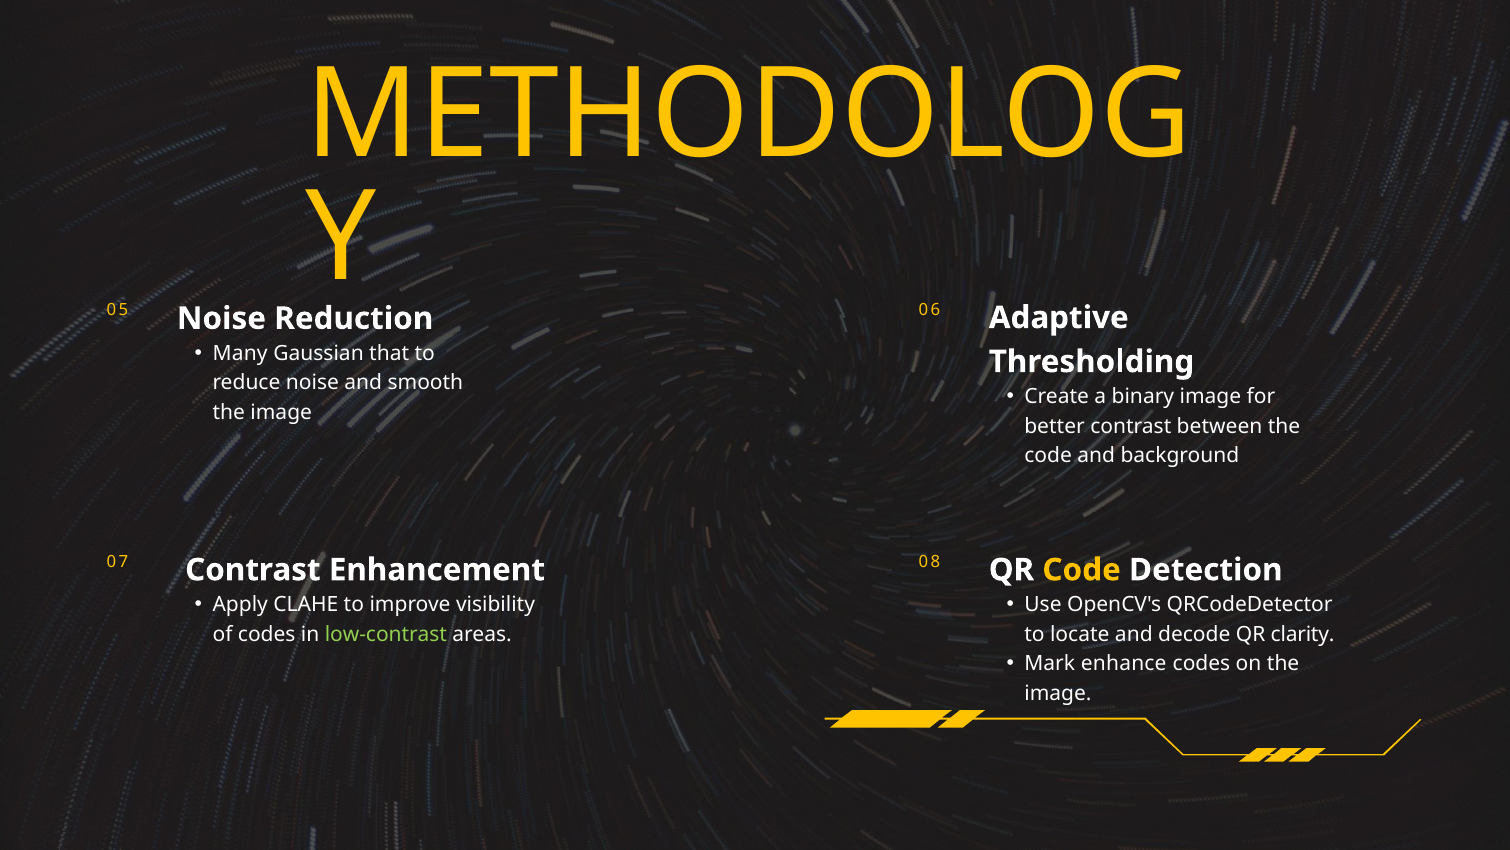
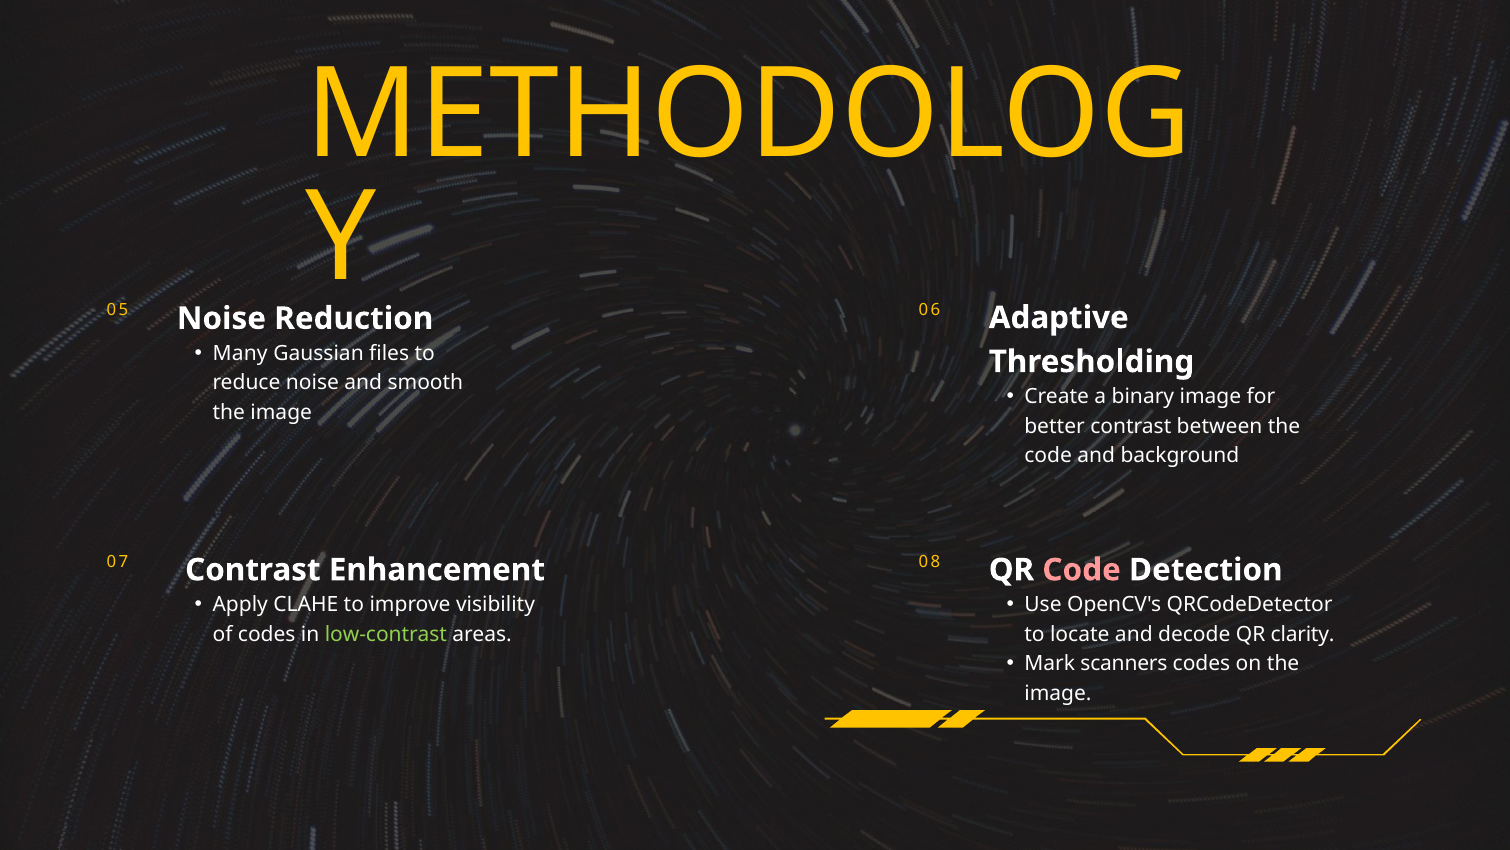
that: that -> files
Code at (1082, 570) colour: yellow -> pink
enhance: enhance -> scanners
